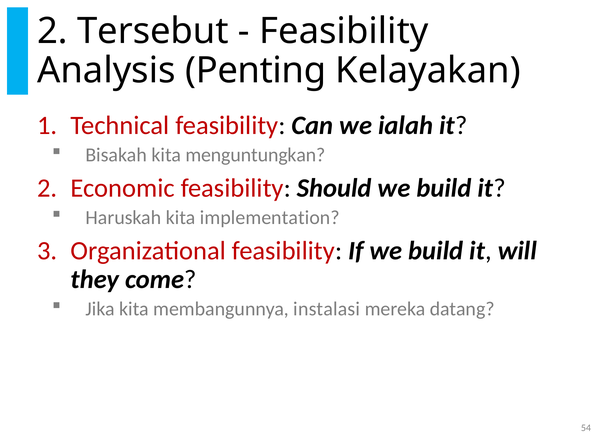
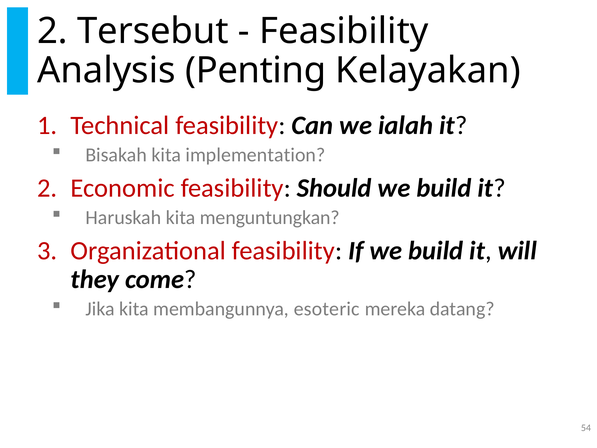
menguntungkan: menguntungkan -> implementation
implementation: implementation -> menguntungkan
instalasi: instalasi -> esoteric
